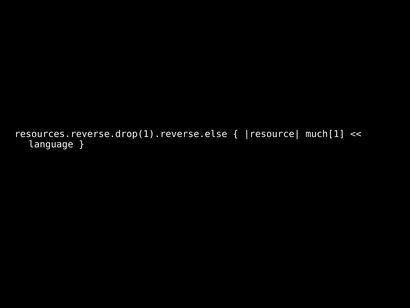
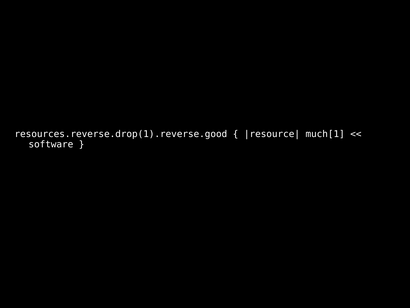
resources.reverse.drop(1).reverse.else: resources.reverse.drop(1).reverse.else -> resources.reverse.drop(1).reverse.good
language: language -> software
